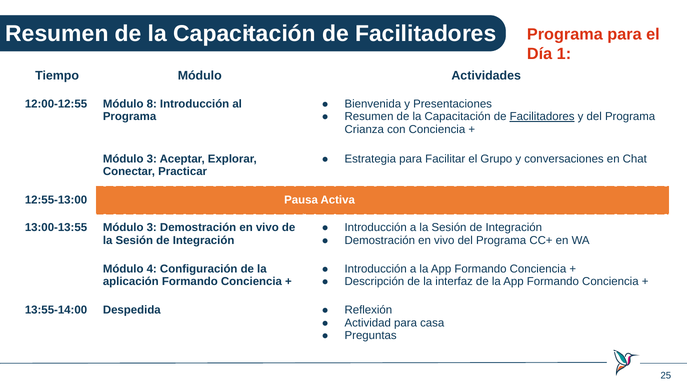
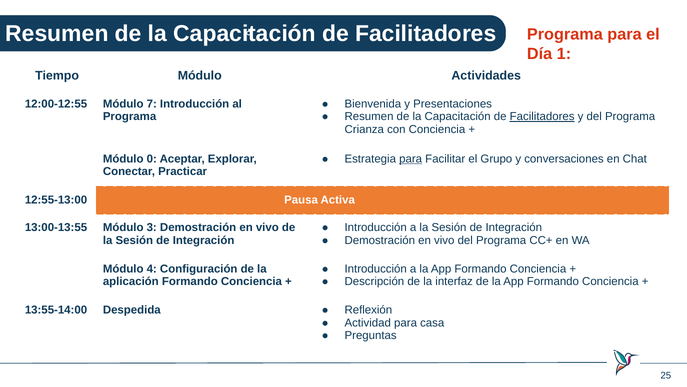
8: 8 -> 7
para at (411, 159) underline: none -> present
3 at (152, 159): 3 -> 0
